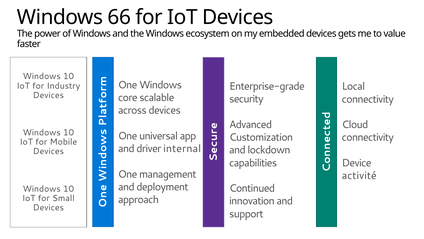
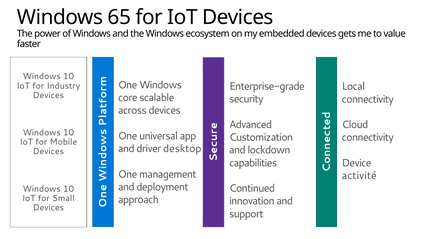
66: 66 -> 65
internal: internal -> desktop
